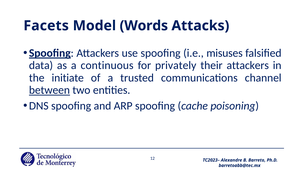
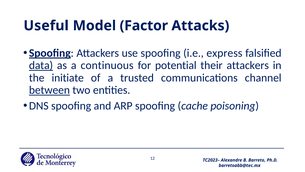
Facets: Facets -> Useful
Words: Words -> Factor
misuses: misuses -> express
data underline: none -> present
privately: privately -> potential
